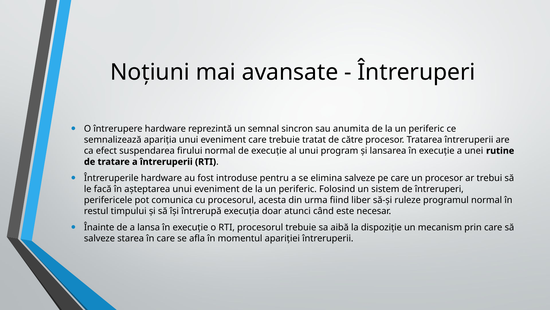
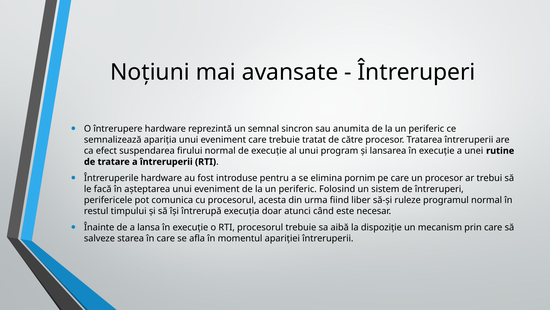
elimina salveze: salveze -> pornim
